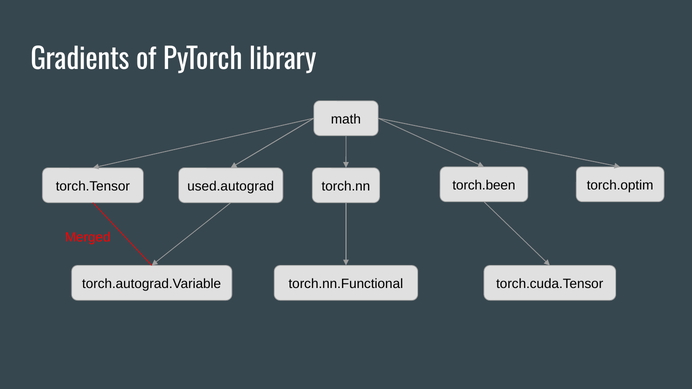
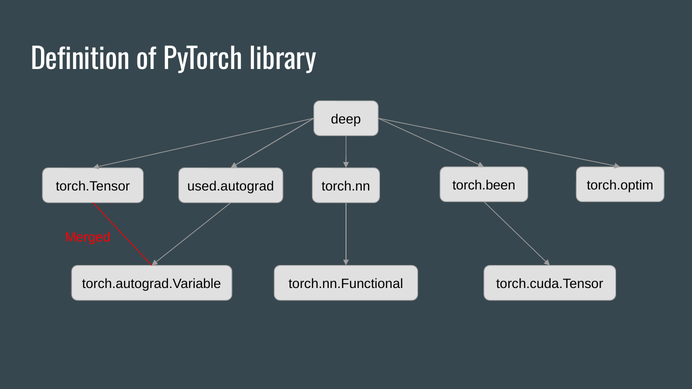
Gradients: Gradients -> Definition
math: math -> deep
